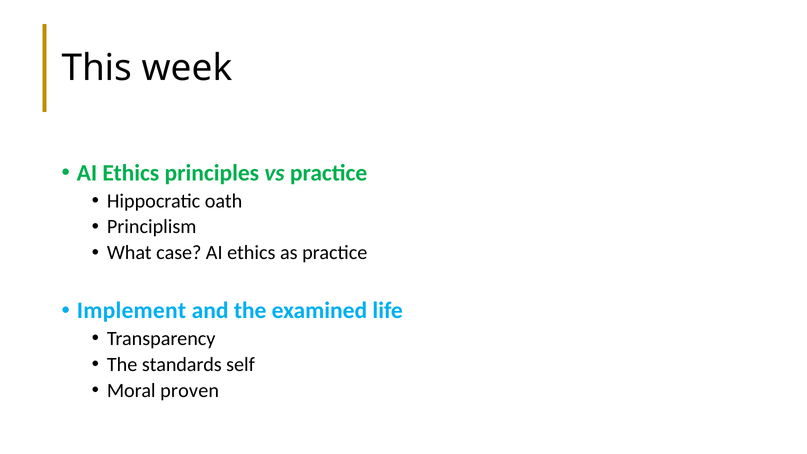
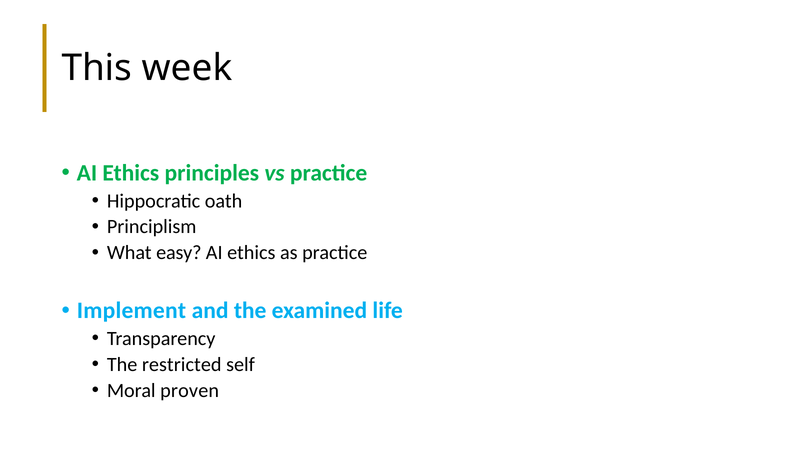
case: case -> easy
standards: standards -> restricted
